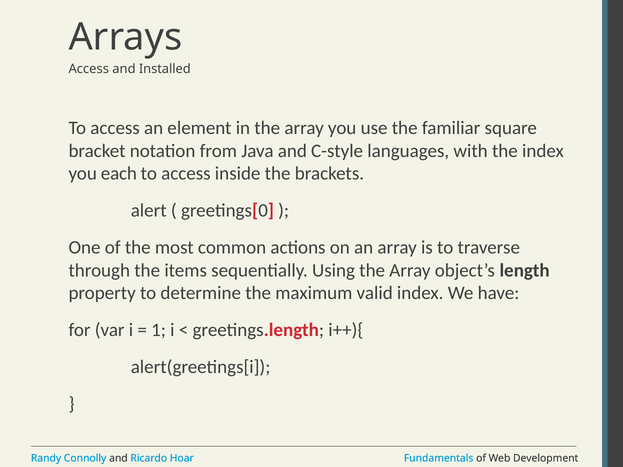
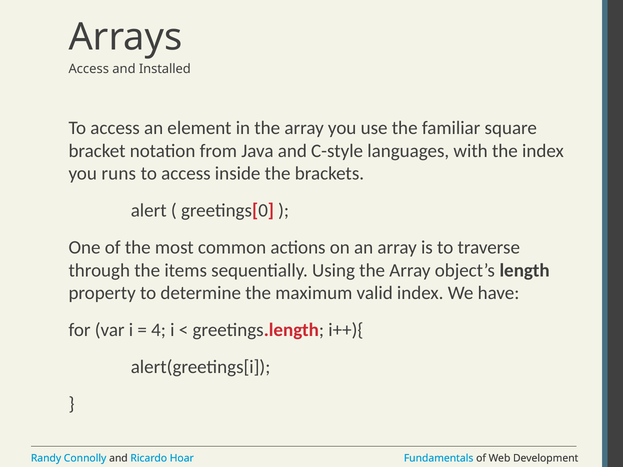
each: each -> runs
1: 1 -> 4
